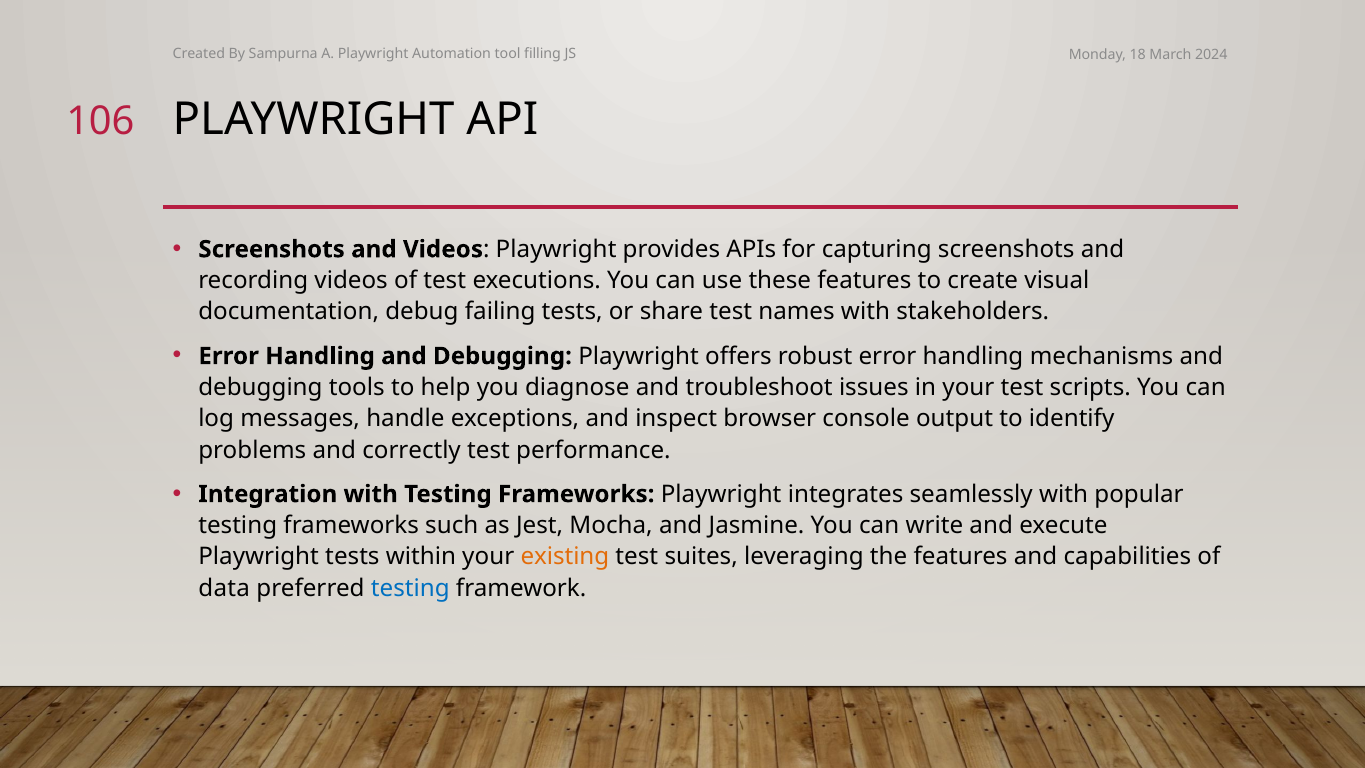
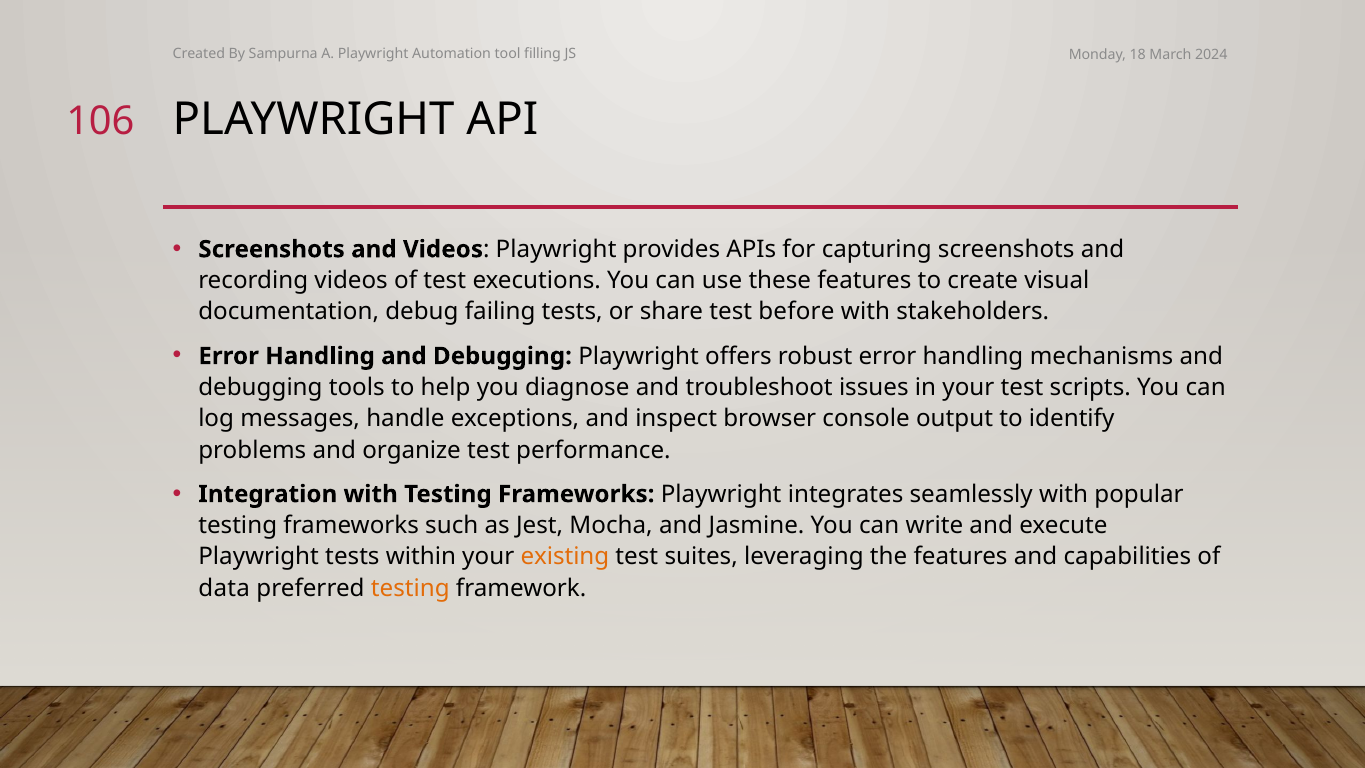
names: names -> before
correctly: correctly -> organize
testing at (410, 588) colour: blue -> orange
